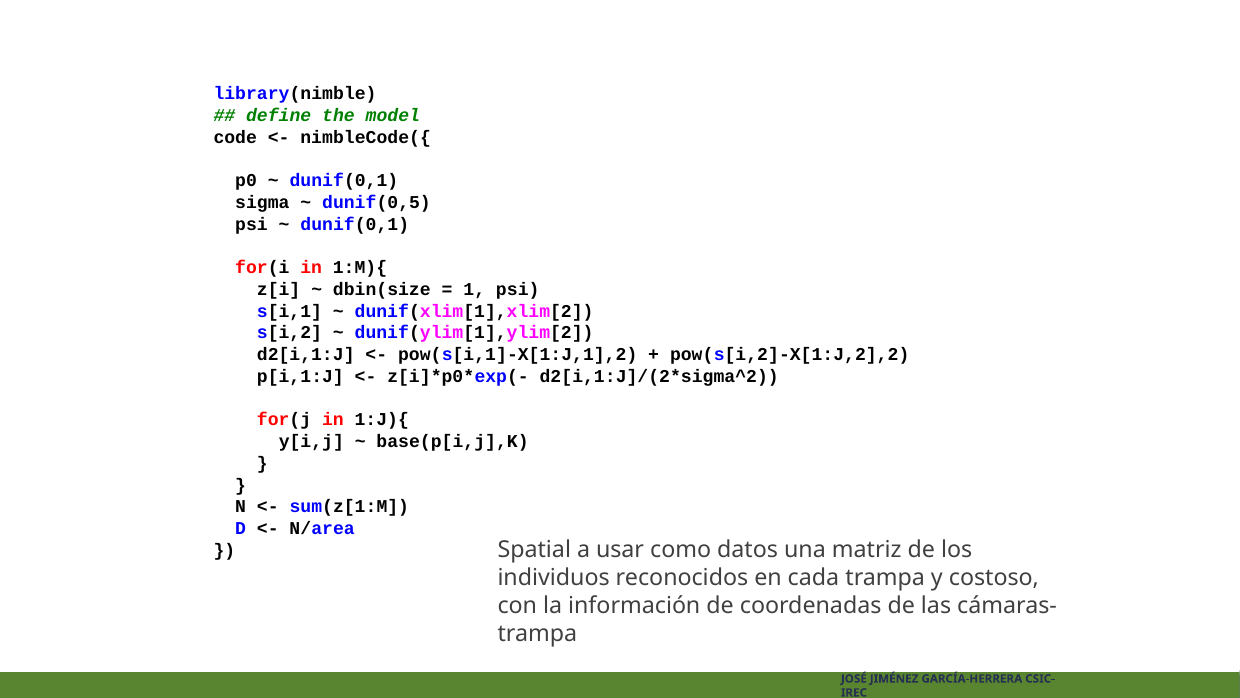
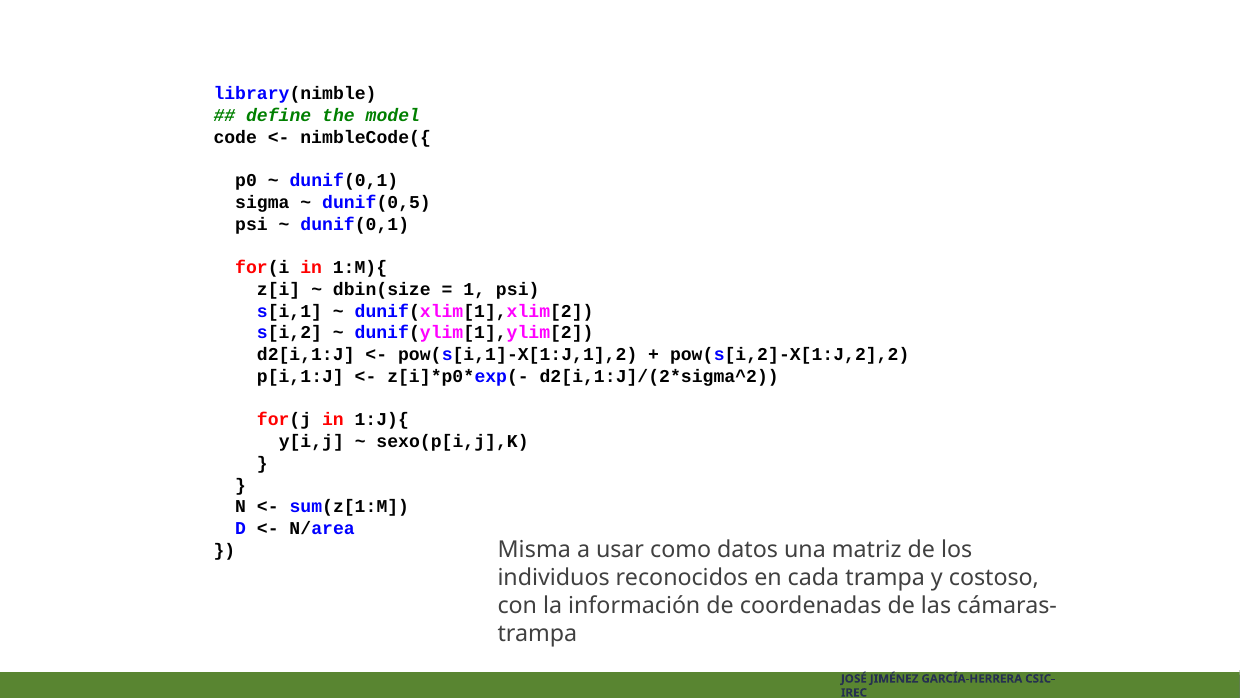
base(p[i,j],K: base(p[i,j],K -> sexo(p[i,j],K
Spatial: Spatial -> Misma
